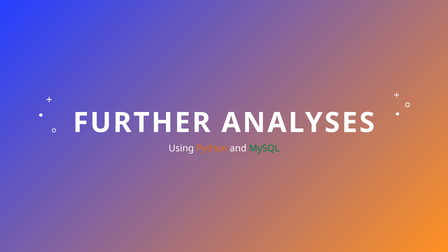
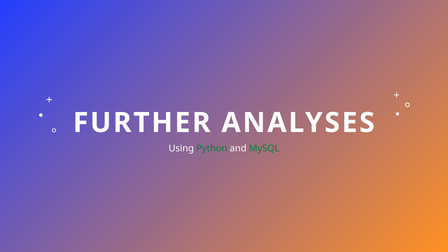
Python colour: orange -> green
